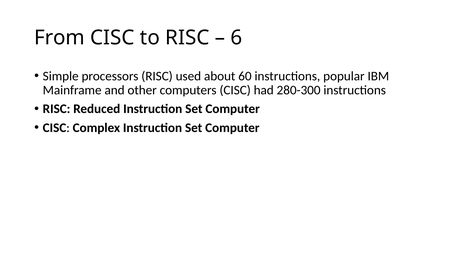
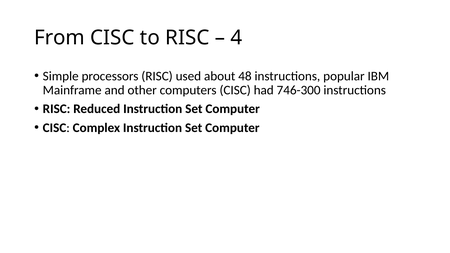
6: 6 -> 4
60: 60 -> 48
280-300: 280-300 -> 746-300
